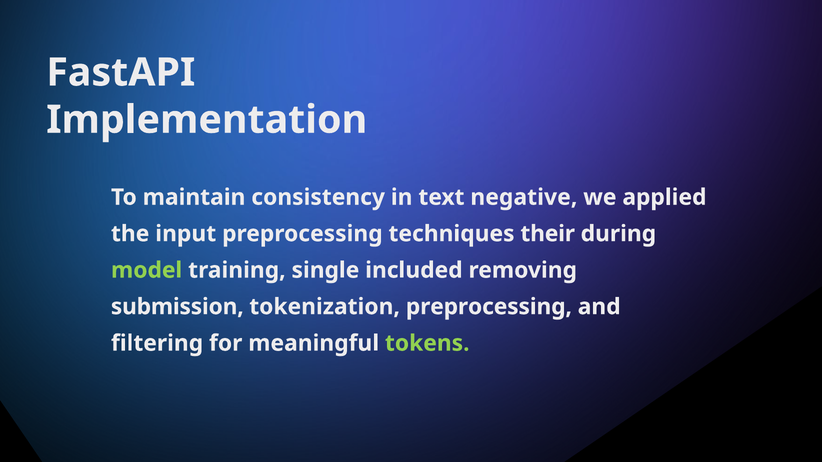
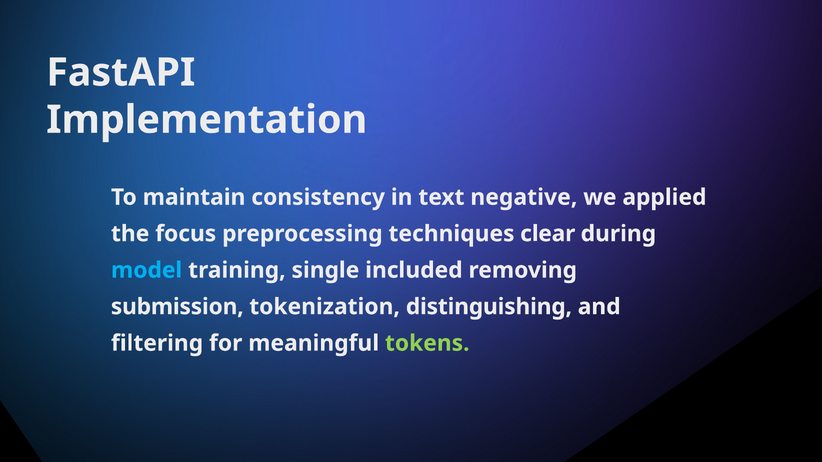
input: input -> focus
their: their -> clear
model colour: light green -> light blue
tokenization preprocessing: preprocessing -> distinguishing
